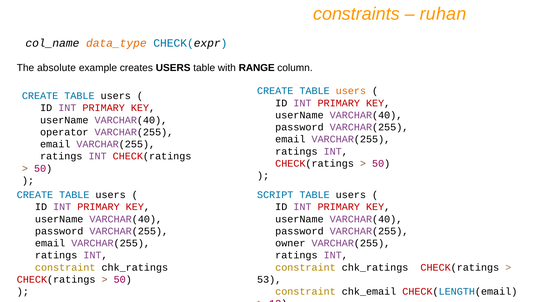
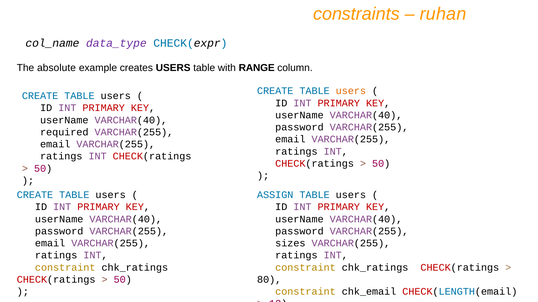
data_type colour: orange -> purple
operator: operator -> required
SCRIPT: SCRIPT -> ASSIGN
owner: owner -> sizes
53: 53 -> 80
